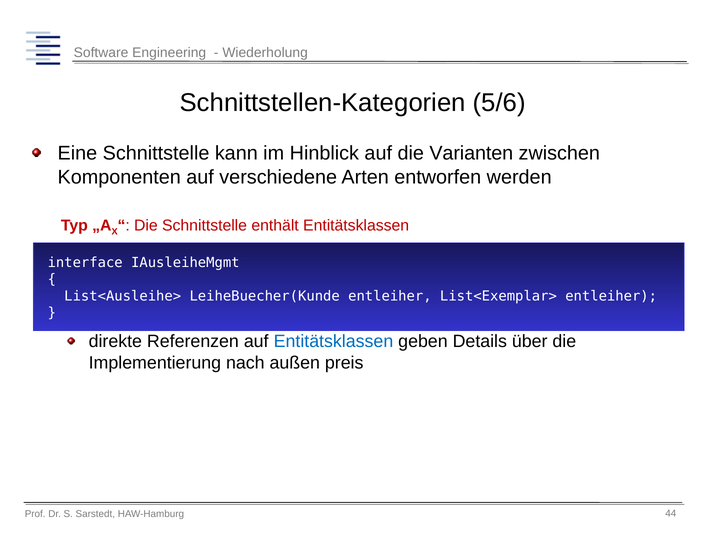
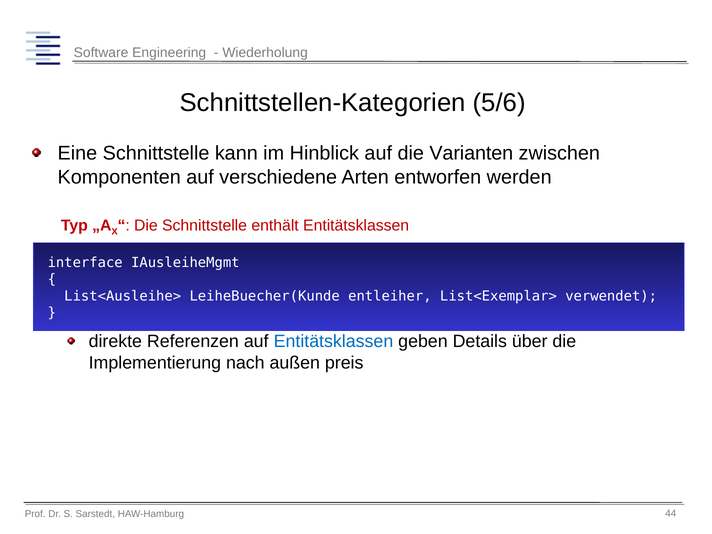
List<Exemplar> entleiher: entleiher -> verwendet
